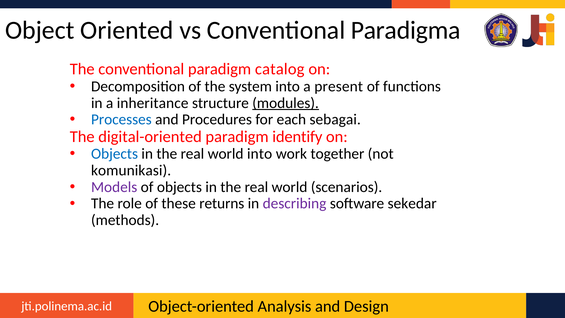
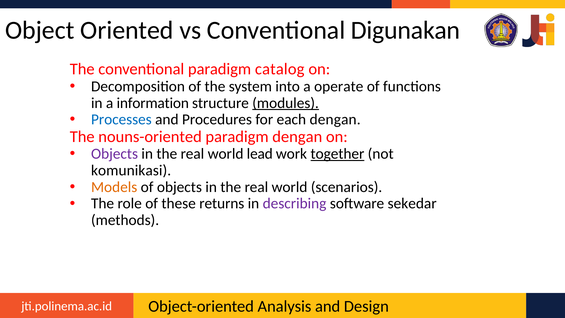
Paradigma: Paradigma -> Digunakan
present: present -> operate
inheritance: inheritance -> information
each sebagai: sebagai -> dengan
digital-oriented: digital-oriented -> nouns-oriented
paradigm identify: identify -> dengan
Objects at (115, 154) colour: blue -> purple
world into: into -> lead
together underline: none -> present
Models colour: purple -> orange
